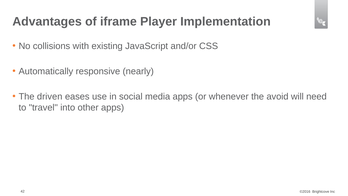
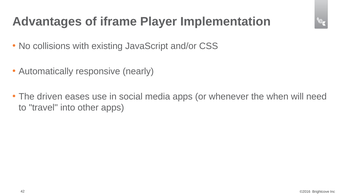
avoid: avoid -> when
